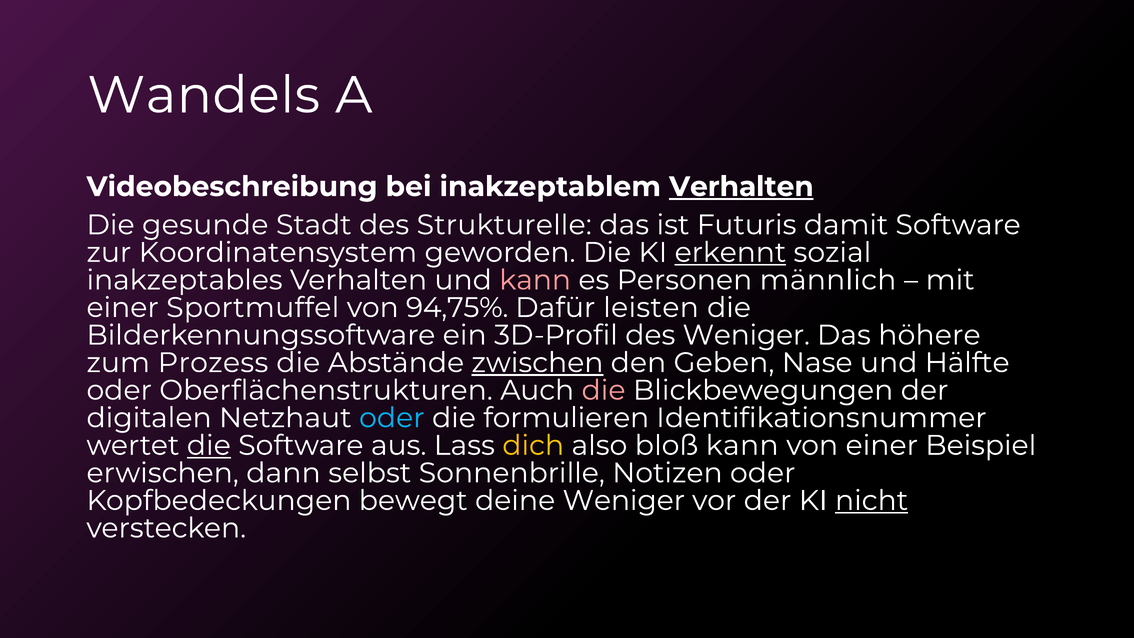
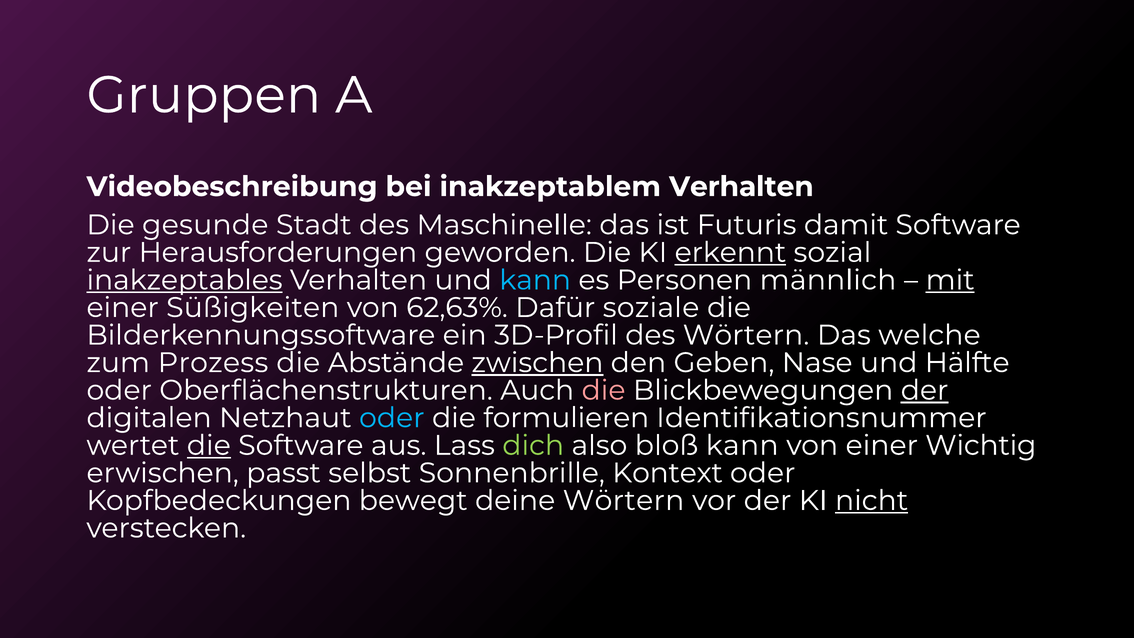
Wandels: Wandels -> Gruppen
Verhalten at (741, 187) underline: present -> none
Strukturelle: Strukturelle -> Maschinelle
Koordinatensystem: Koordinatensystem -> Herausforderungen
inakzeptables underline: none -> present
kann at (535, 280) colour: pink -> light blue
mit underline: none -> present
Sportmuffel: Sportmuffel -> Süßigkeiten
94,75%: 94,75% -> 62,63%
leisten: leisten -> soziale
des Weniger: Weniger -> Wörtern
höhere: höhere -> welche
der at (925, 390) underline: none -> present
dich colour: yellow -> light green
Beispiel: Beispiel -> Wichtig
dann: dann -> passt
Notizen: Notizen -> Kontext
deine Weniger: Weniger -> Wörtern
